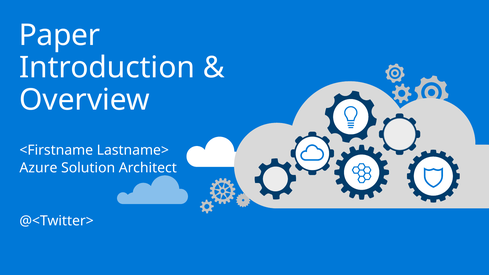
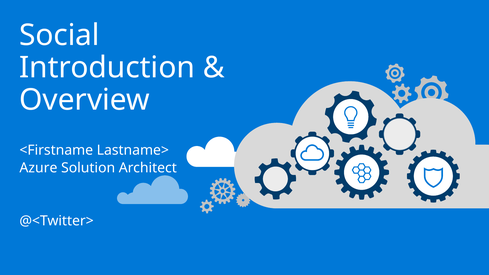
Paper: Paper -> Social
